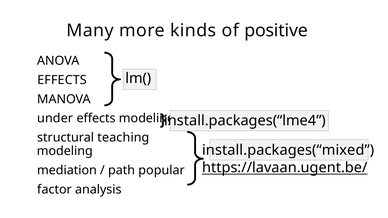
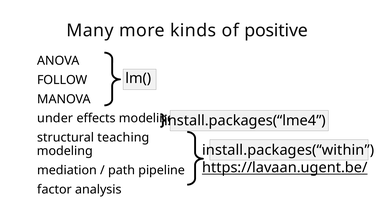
EFFECTS at (62, 80): EFFECTS -> FOLLOW
install.packages(“mixed: install.packages(“mixed -> install.packages(“within
popular: popular -> pipeline
